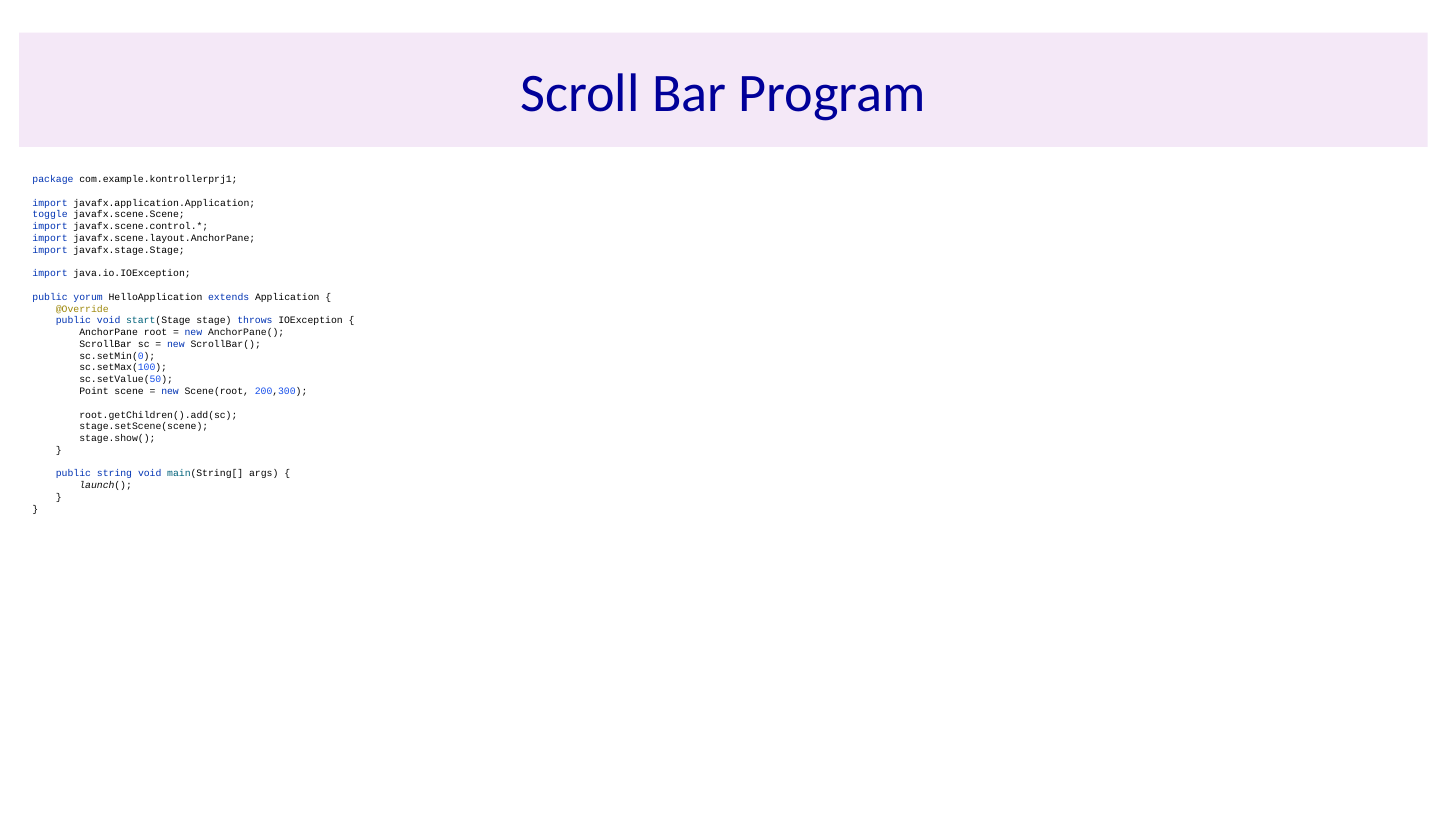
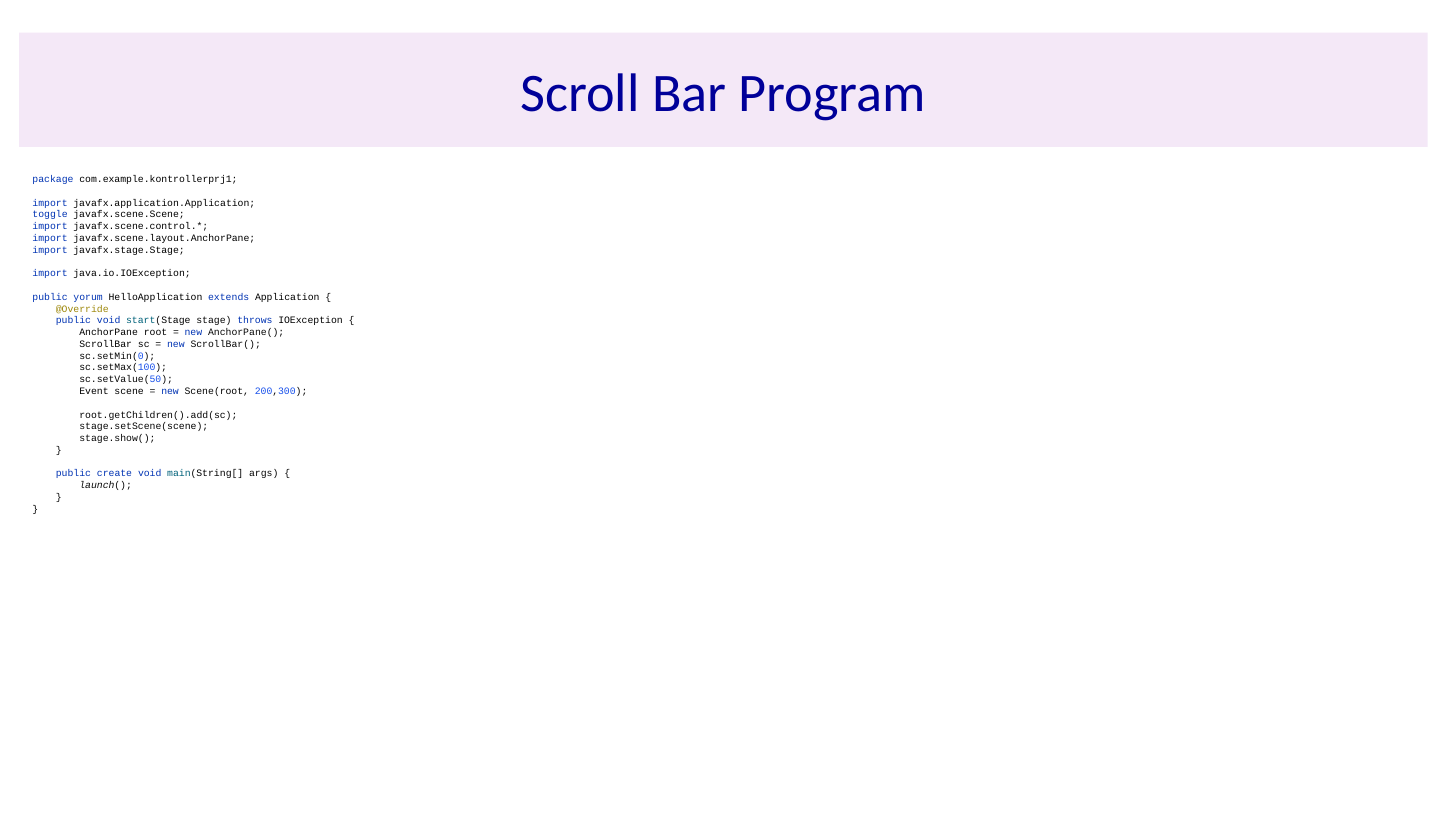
Point: Point -> Event
string: string -> create
